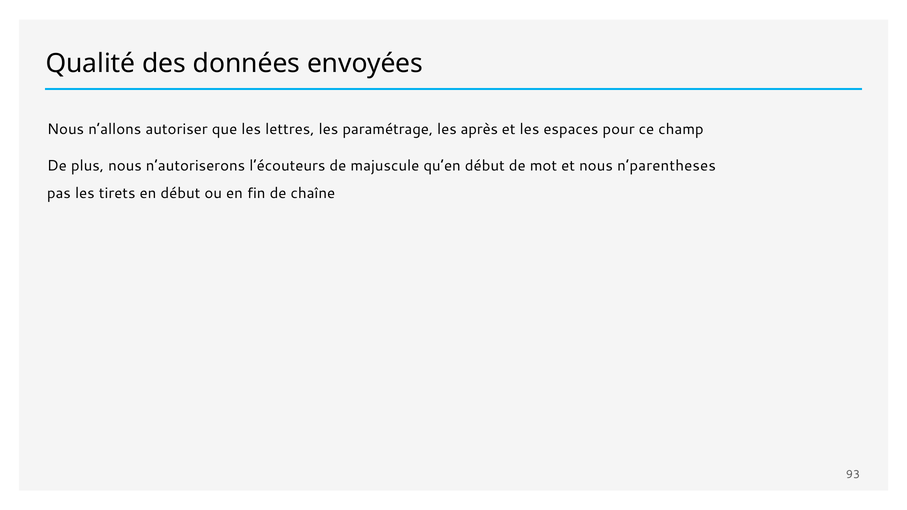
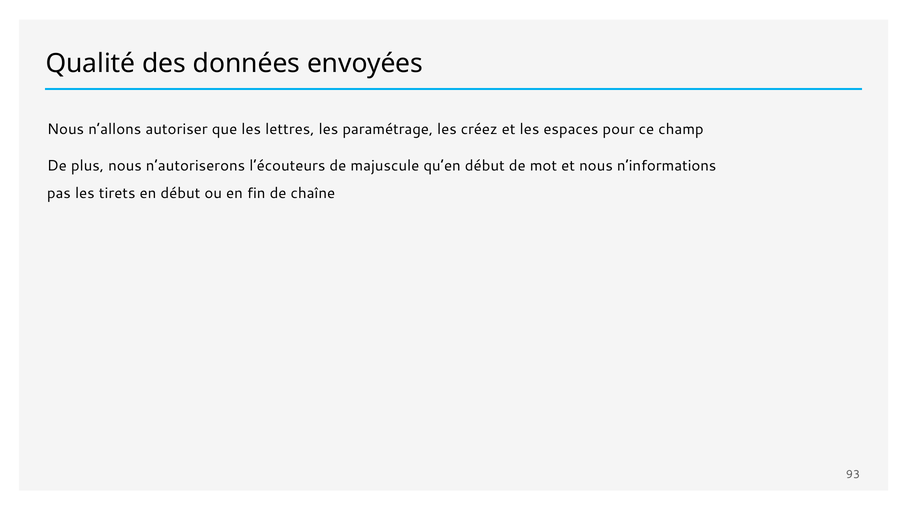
après: après -> créez
n’parentheses: n’parentheses -> n’informations
